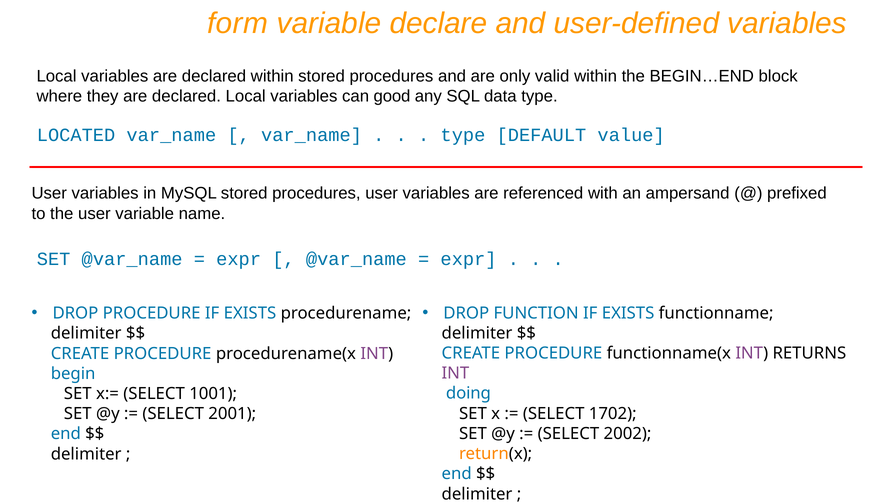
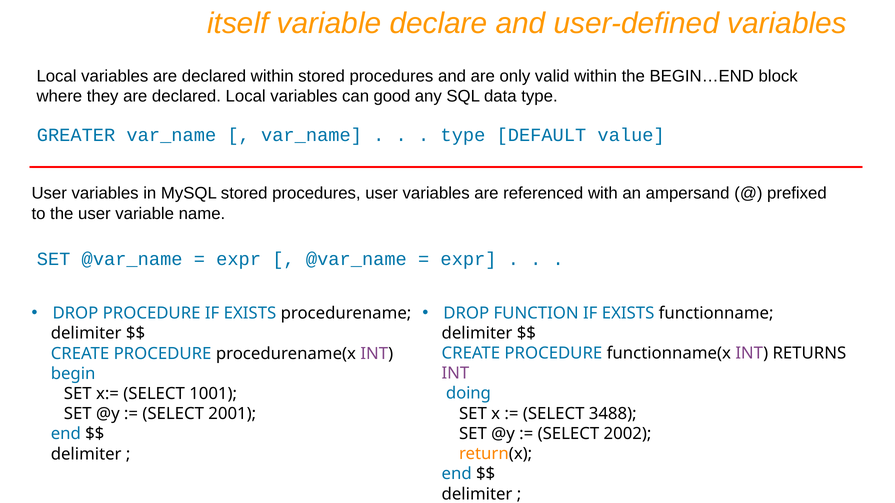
form: form -> itself
LOCATED: LOCATED -> GREATER
1702: 1702 -> 3488
